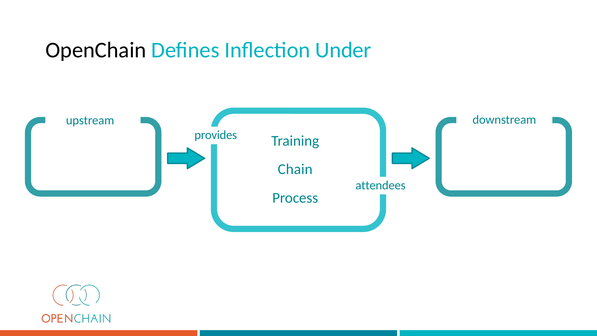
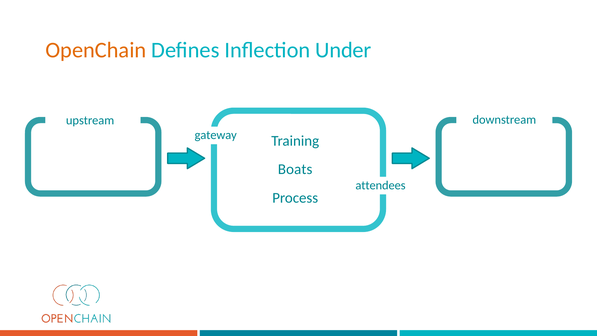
OpenChain colour: black -> orange
provides: provides -> gateway
Chain: Chain -> Boats
